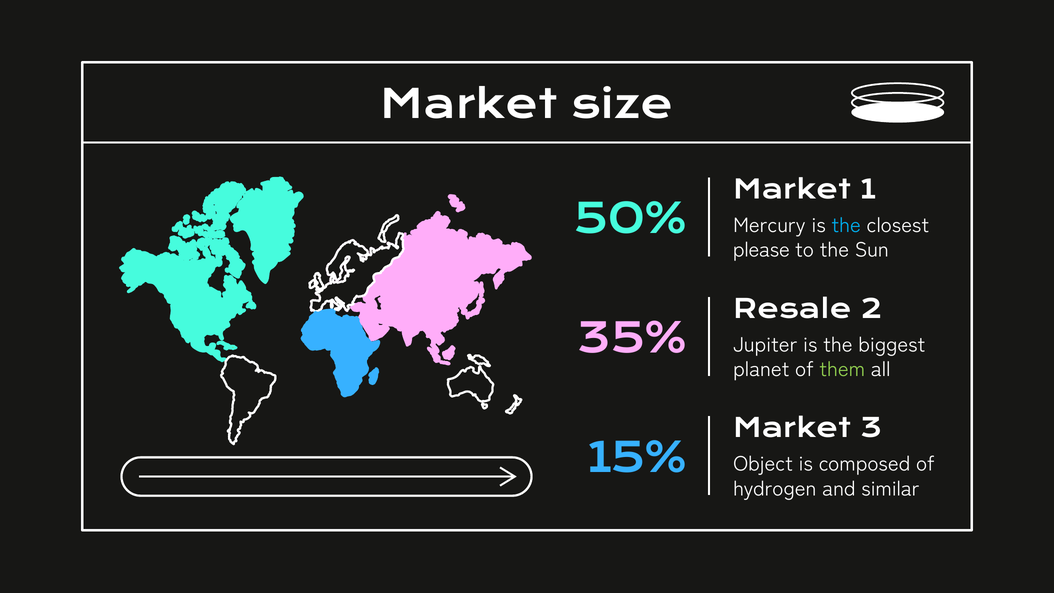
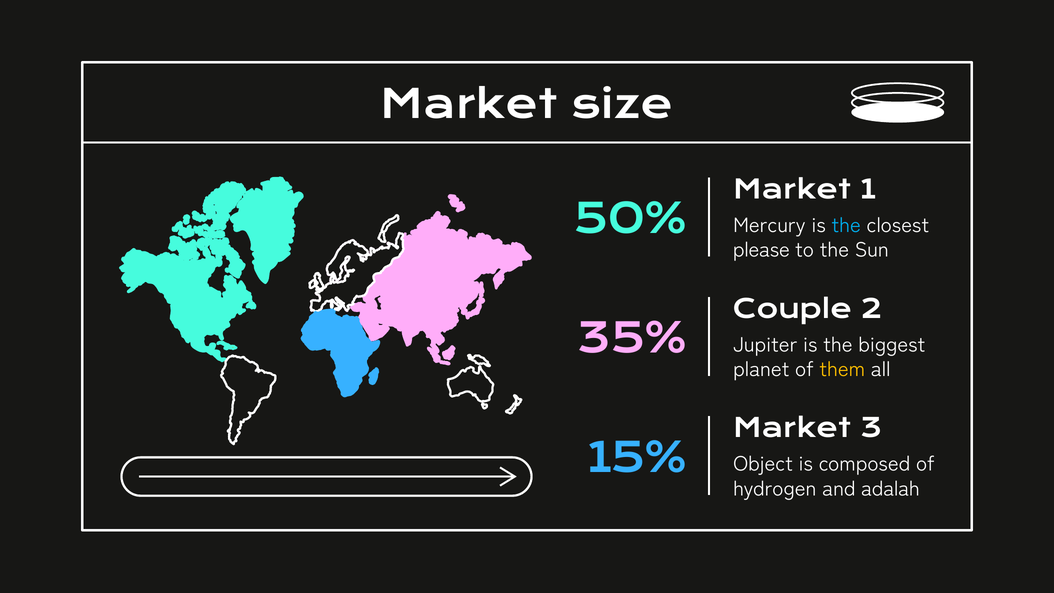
Resale: Resale -> Couple
them colour: light green -> yellow
similar: similar -> adalah
